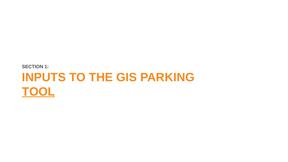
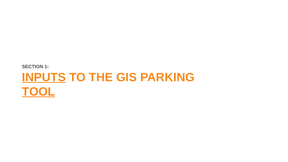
INPUTS underline: none -> present
